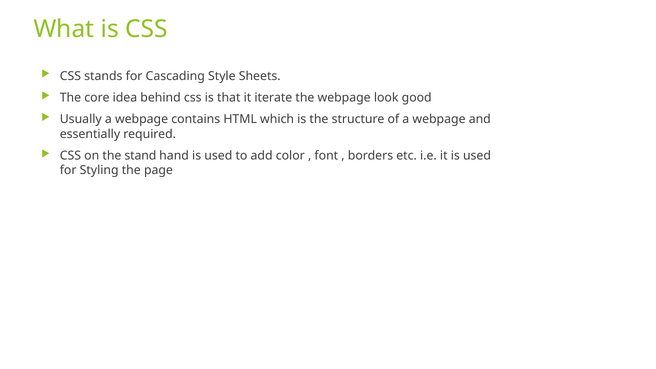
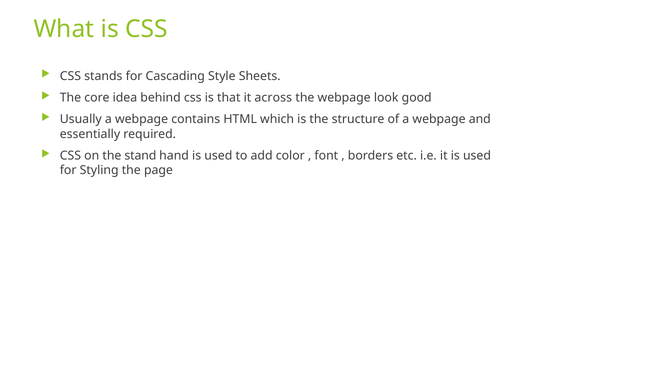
iterate: iterate -> across
